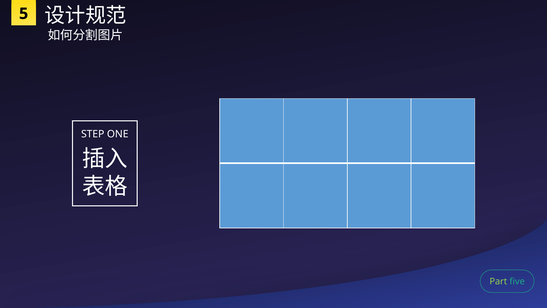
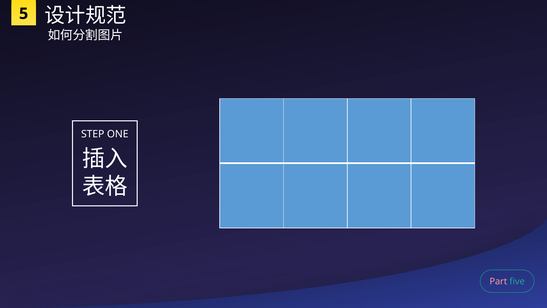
Part colour: light green -> pink
